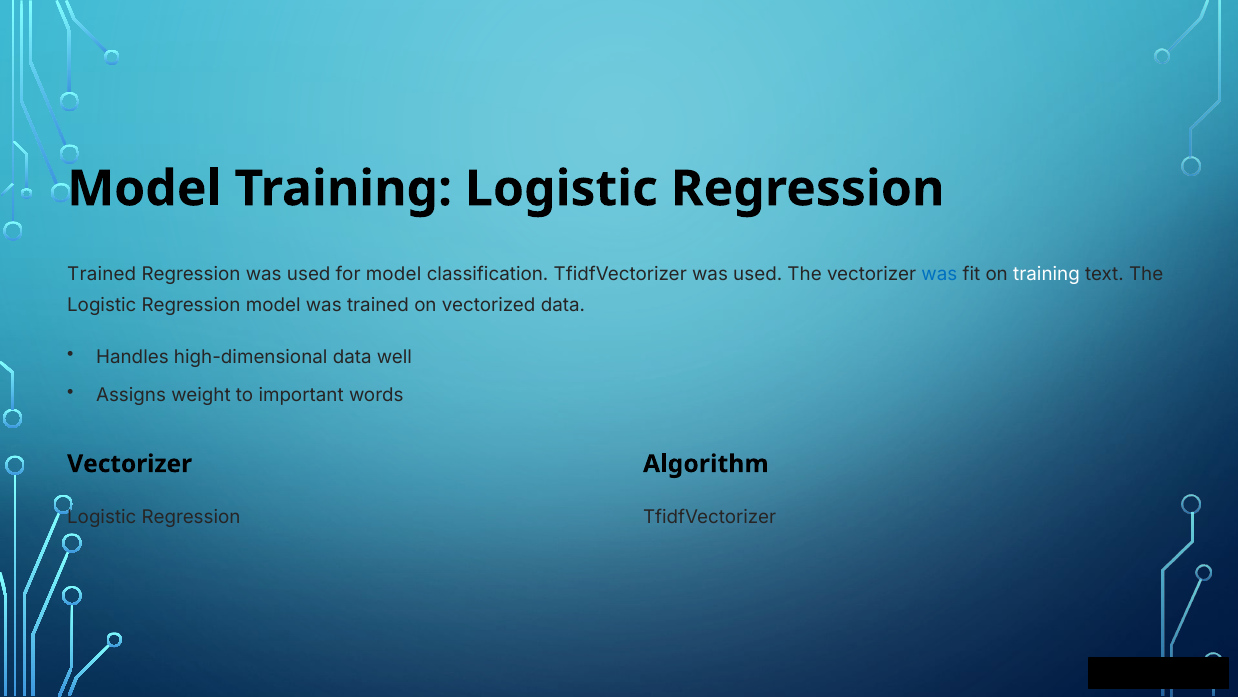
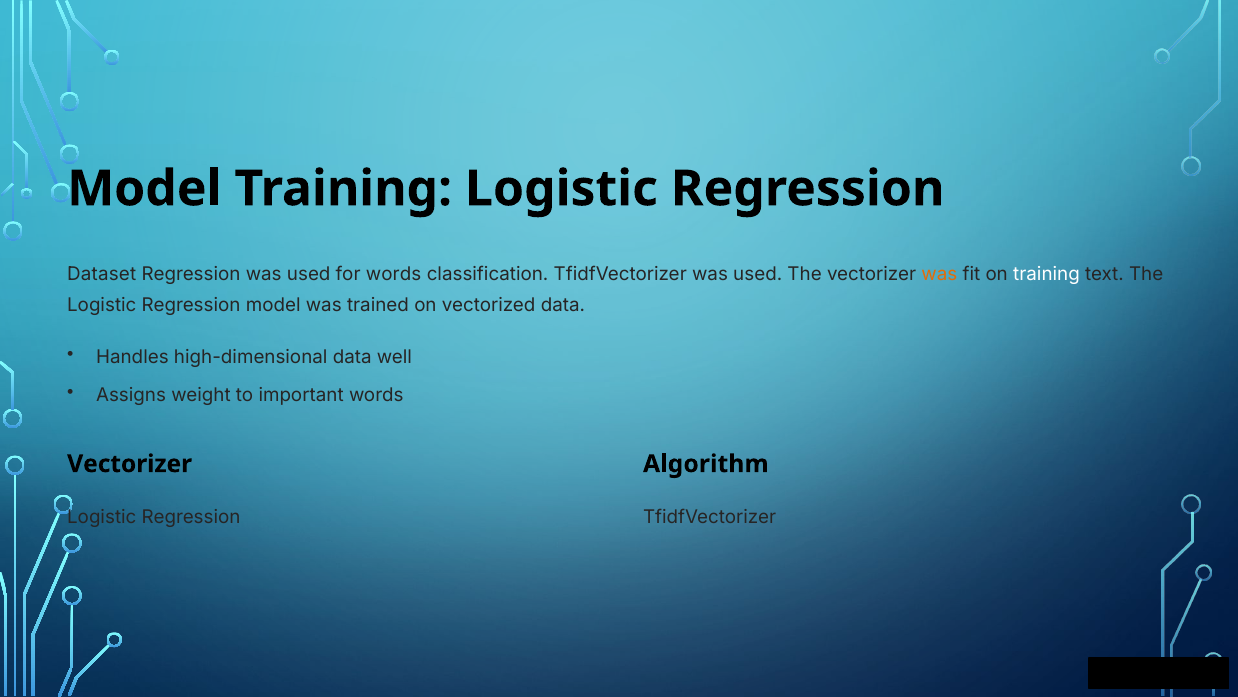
Trained at (102, 274): Trained -> Dataset
for model: model -> words
was at (939, 274) colour: blue -> orange
